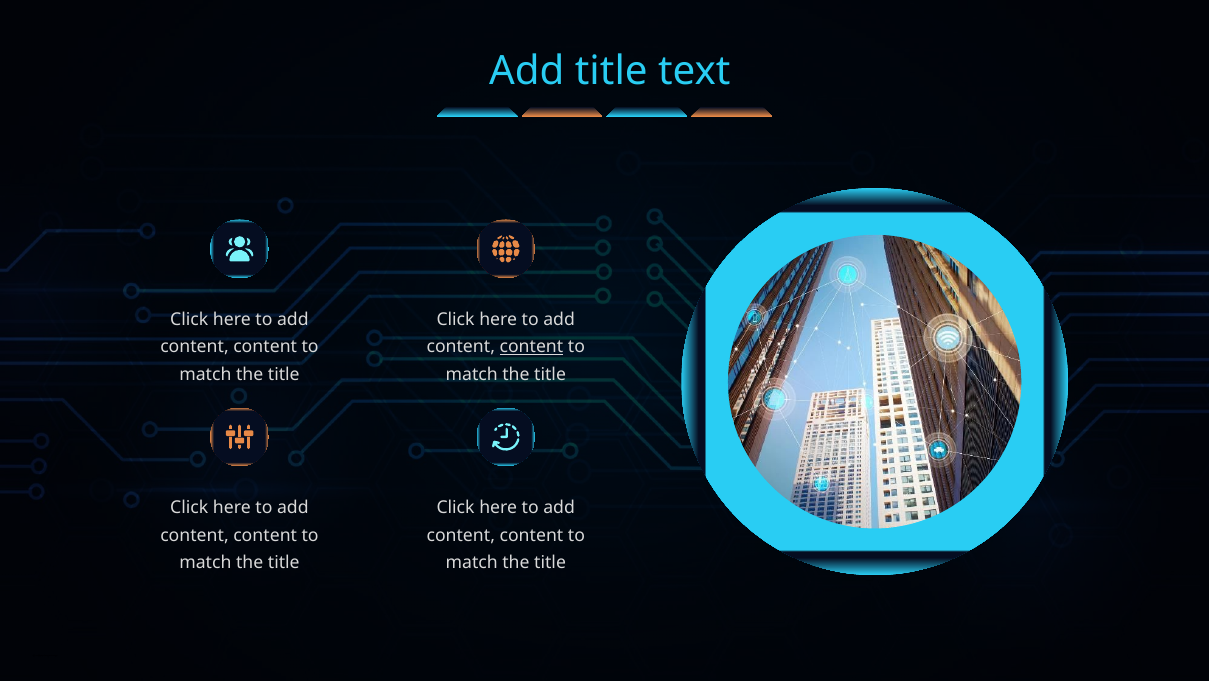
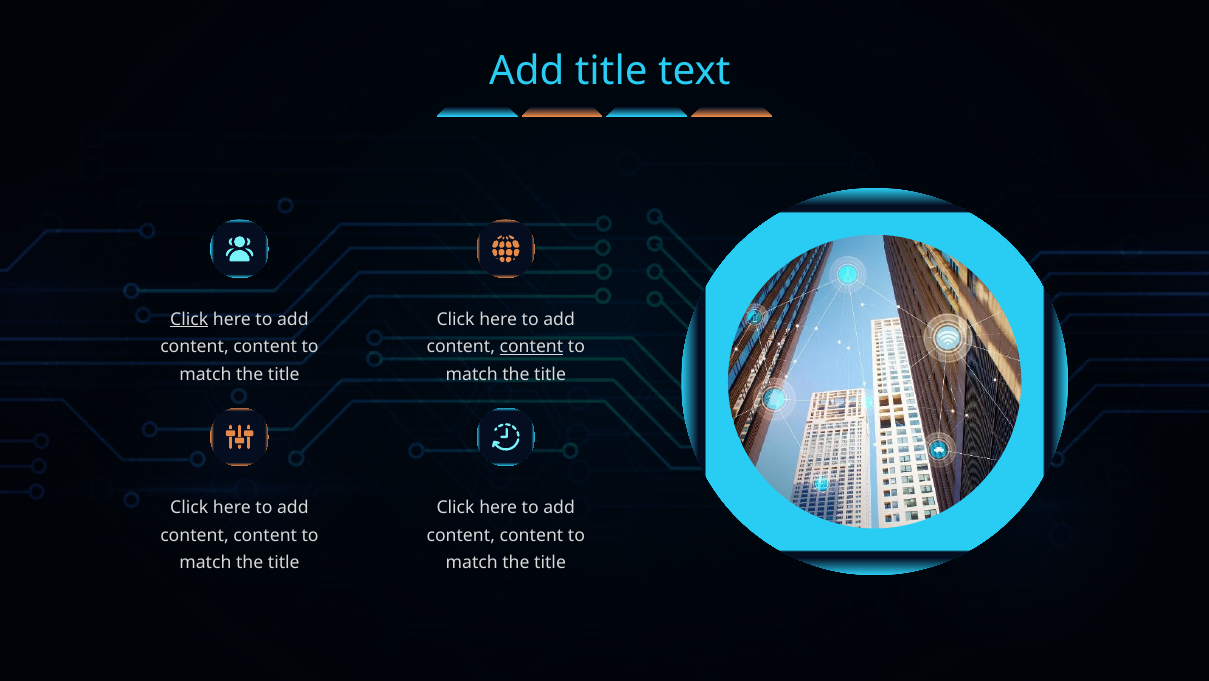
Click at (189, 319) underline: none -> present
